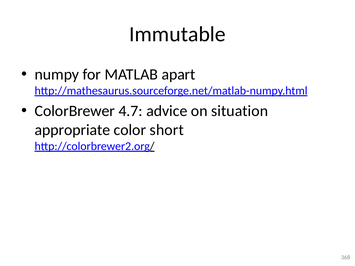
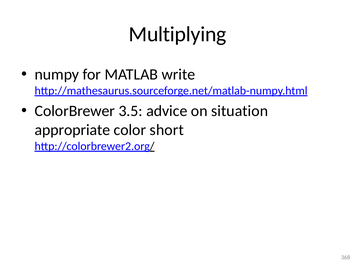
Immutable: Immutable -> Multiplying
apart: apart -> write
4.7: 4.7 -> 3.5
